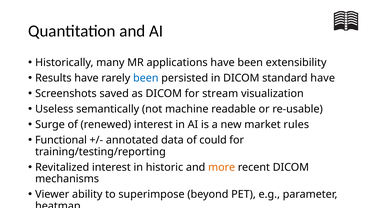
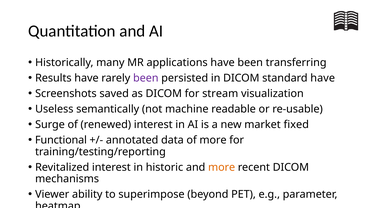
extensibility: extensibility -> transferring
been at (146, 78) colour: blue -> purple
rules: rules -> fixed
of could: could -> more
